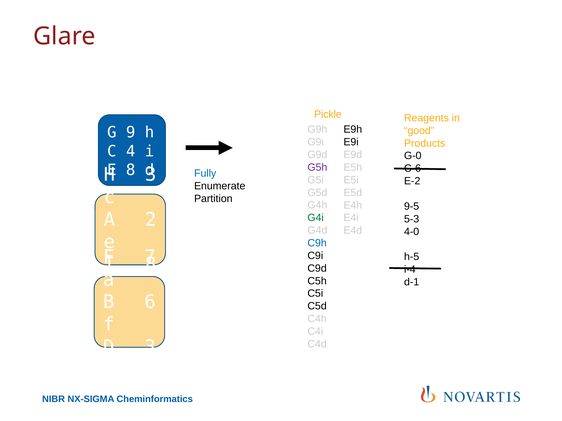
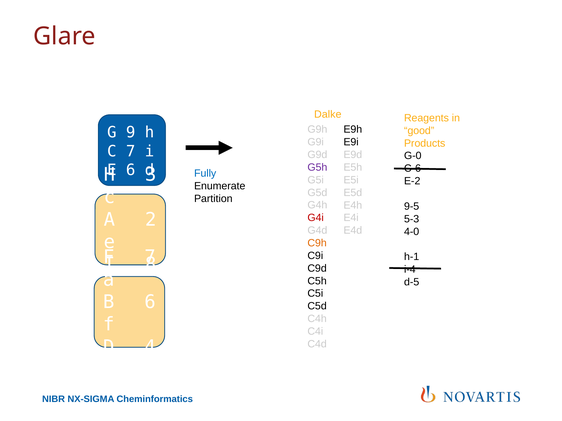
Pickle: Pickle -> Dalke
C 4: 4 -> 7
8 at (131, 170): 8 -> 6
G4i colour: green -> red
C9h colour: blue -> orange
h-5: h-5 -> h-1
d-1: d-1 -> d-5
D 3: 3 -> 4
